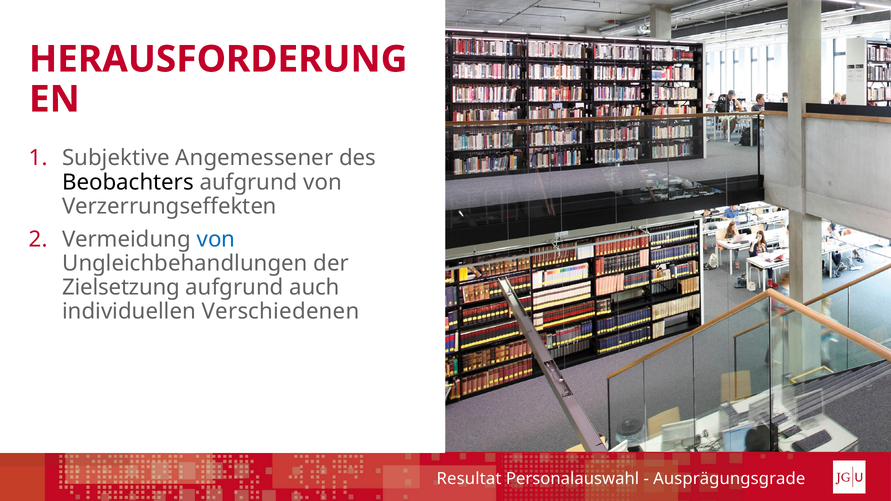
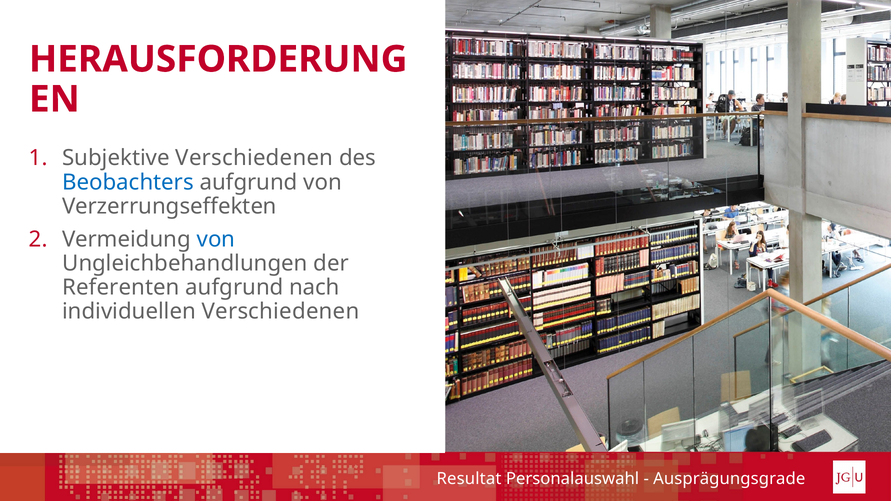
Subjektive Angemessener: Angemessener -> Verschiedenen
Beobachters colour: black -> blue
Zielsetzung: Zielsetzung -> Referenten
auch: auch -> nach
